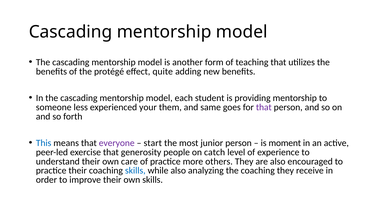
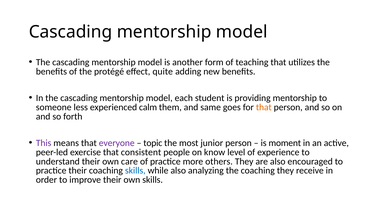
your: your -> calm
that at (264, 107) colour: purple -> orange
This colour: blue -> purple
start: start -> topic
generosity: generosity -> consistent
catch: catch -> know
